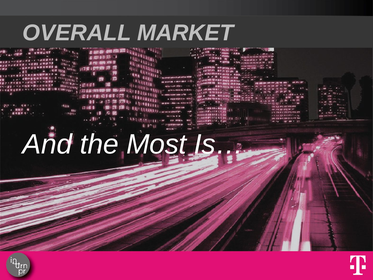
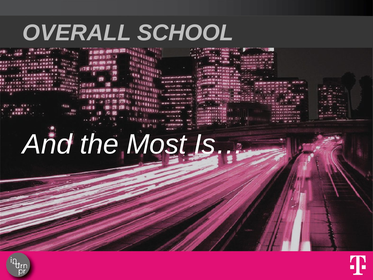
MARKET: MARKET -> SCHOOL
